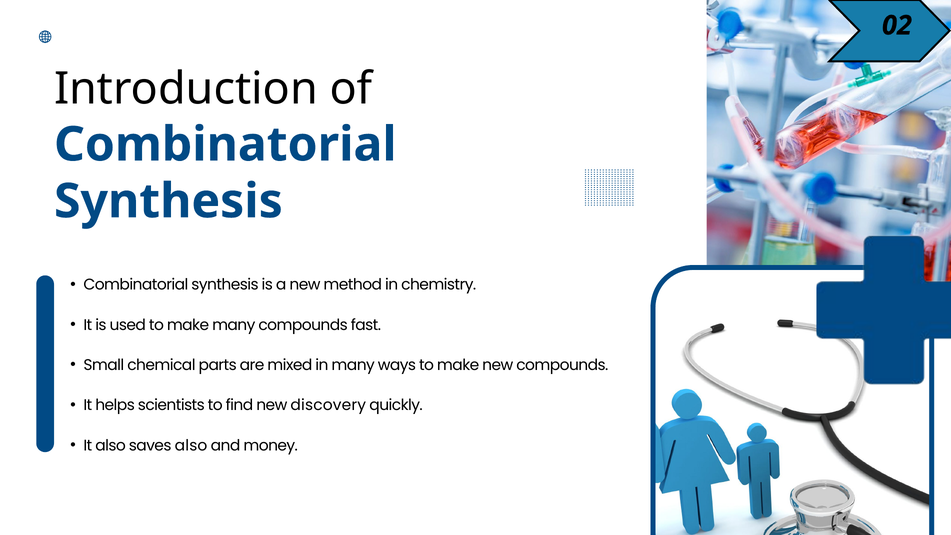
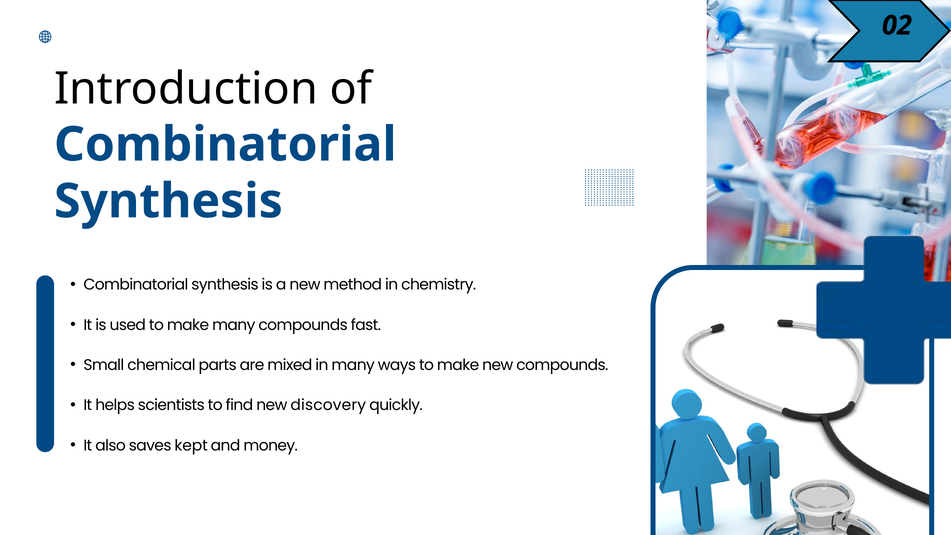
saves also: also -> kept
